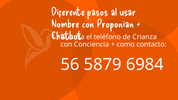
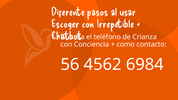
Nombre: Nombre -> Escoger
Proponían: Proponían -> Irrepetible
5879: 5879 -> 4562
